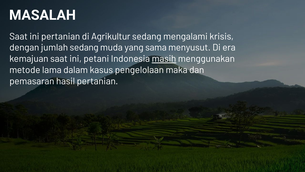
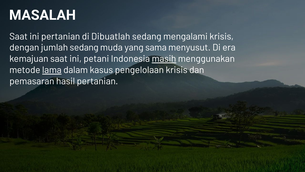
Agrikultur: Agrikultur -> Dibuatlah
lama underline: none -> present
pengelolaan maka: maka -> krisis
